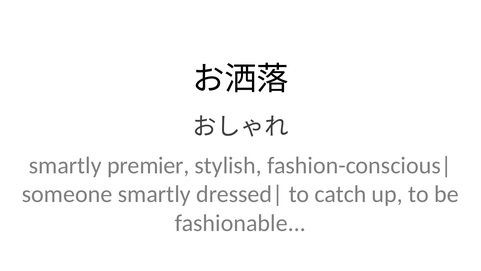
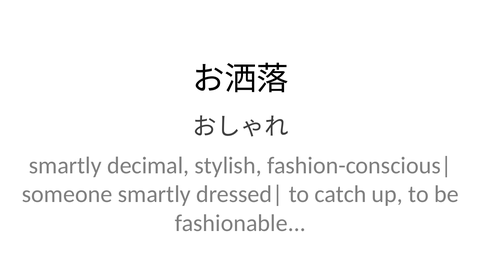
premier: premier -> decimal
